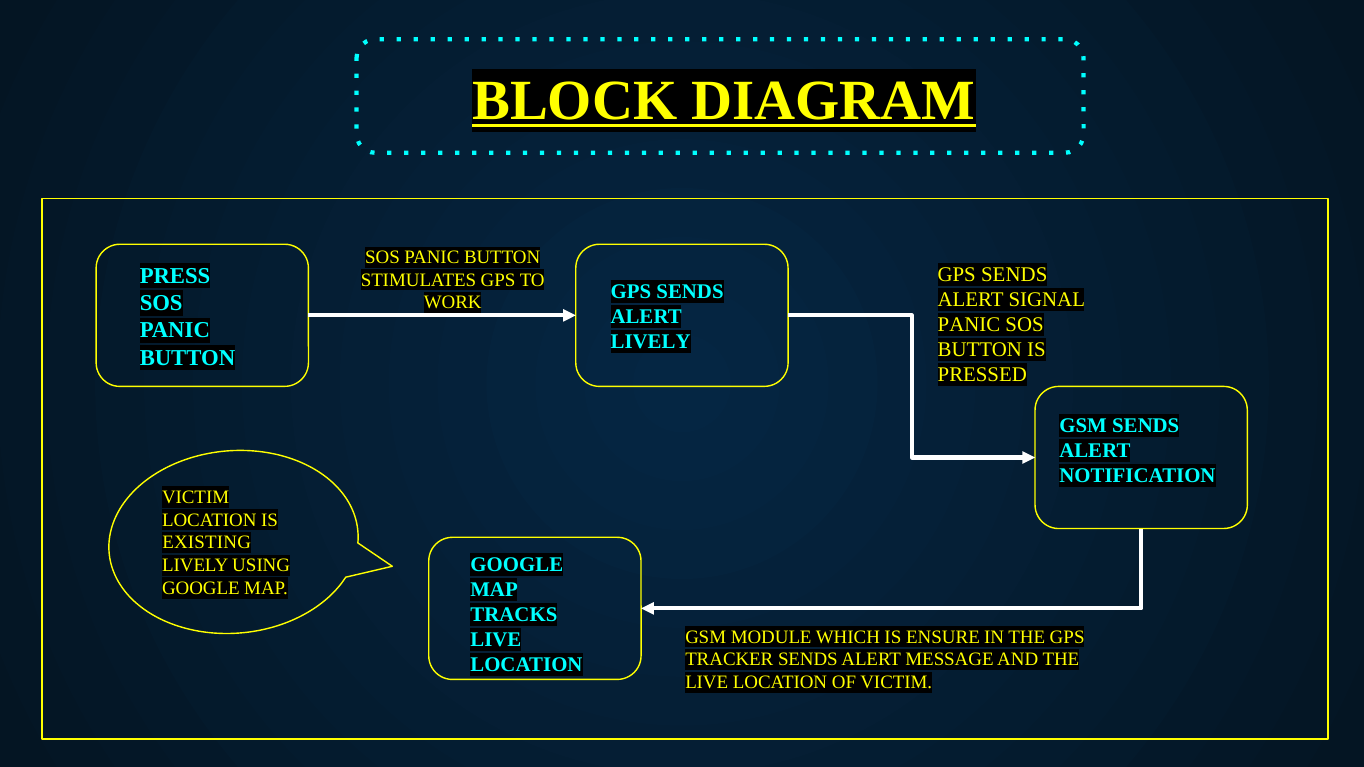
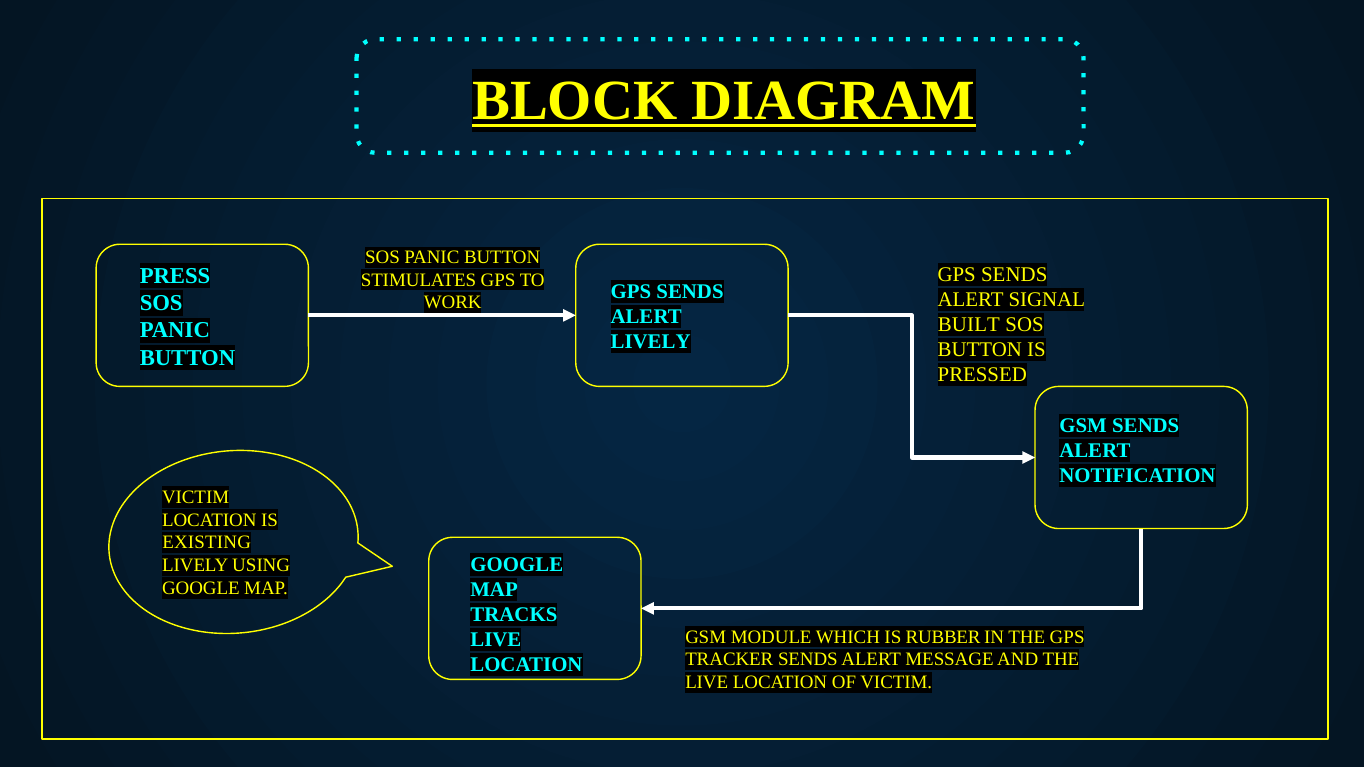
PANIC at (969, 325): PANIC -> BUILT
ENSURE: ENSURE -> RUBBER
